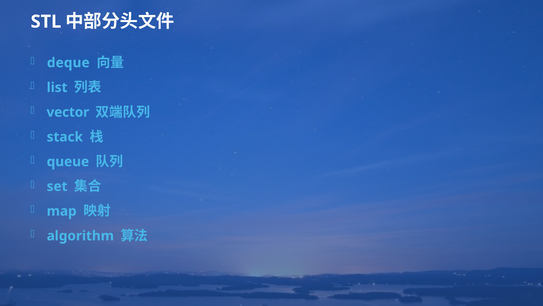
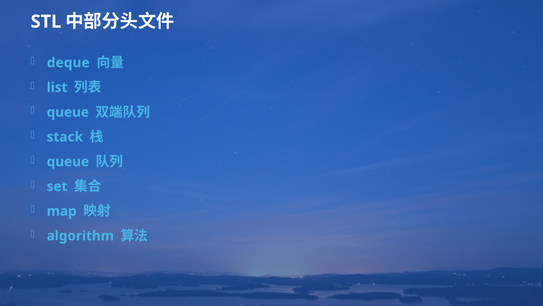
vector at (68, 112): vector -> queue
